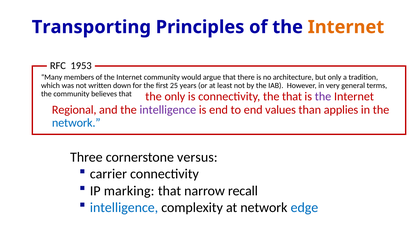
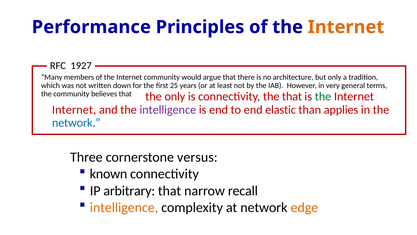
Transporting: Transporting -> Performance
1953: 1953 -> 1927
the at (323, 96) colour: purple -> green
Regional at (74, 110): Regional -> Internet
values: values -> elastic
carrier: carrier -> known
marking: marking -> arbitrary
intelligence at (124, 207) colour: blue -> orange
edge colour: blue -> orange
